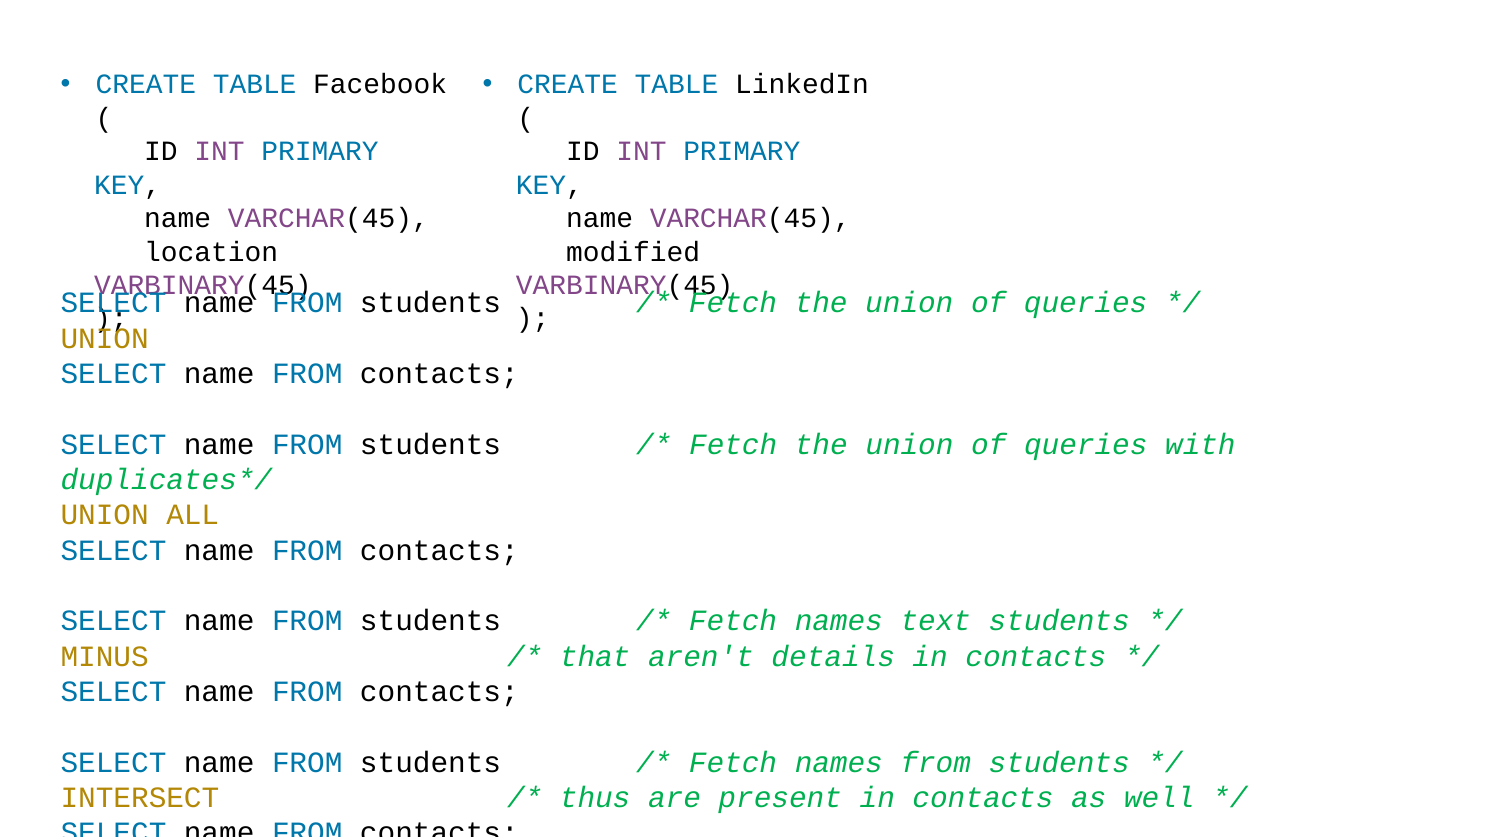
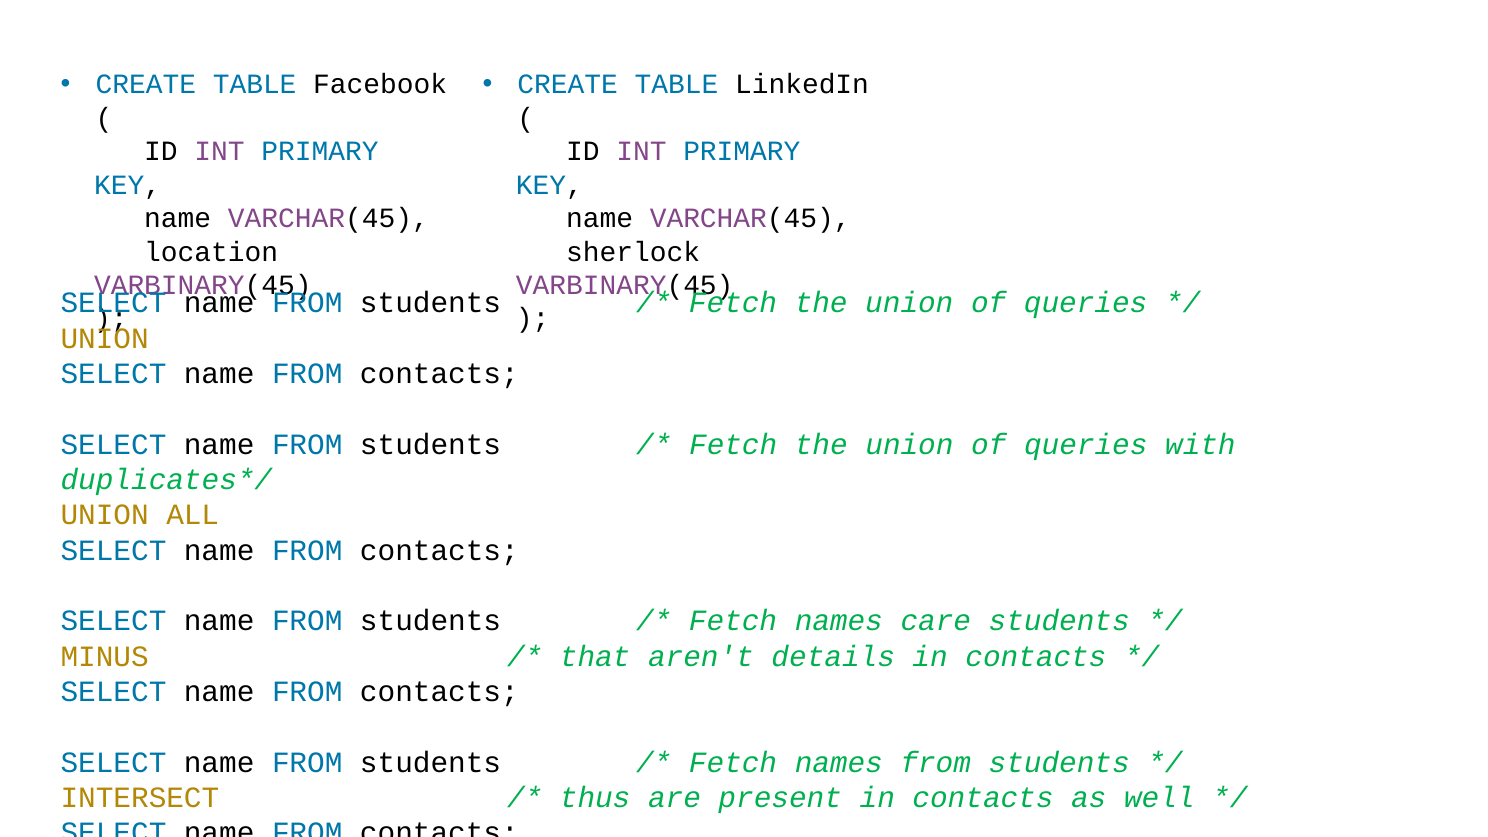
modified: modified -> sherlock
text: text -> care
